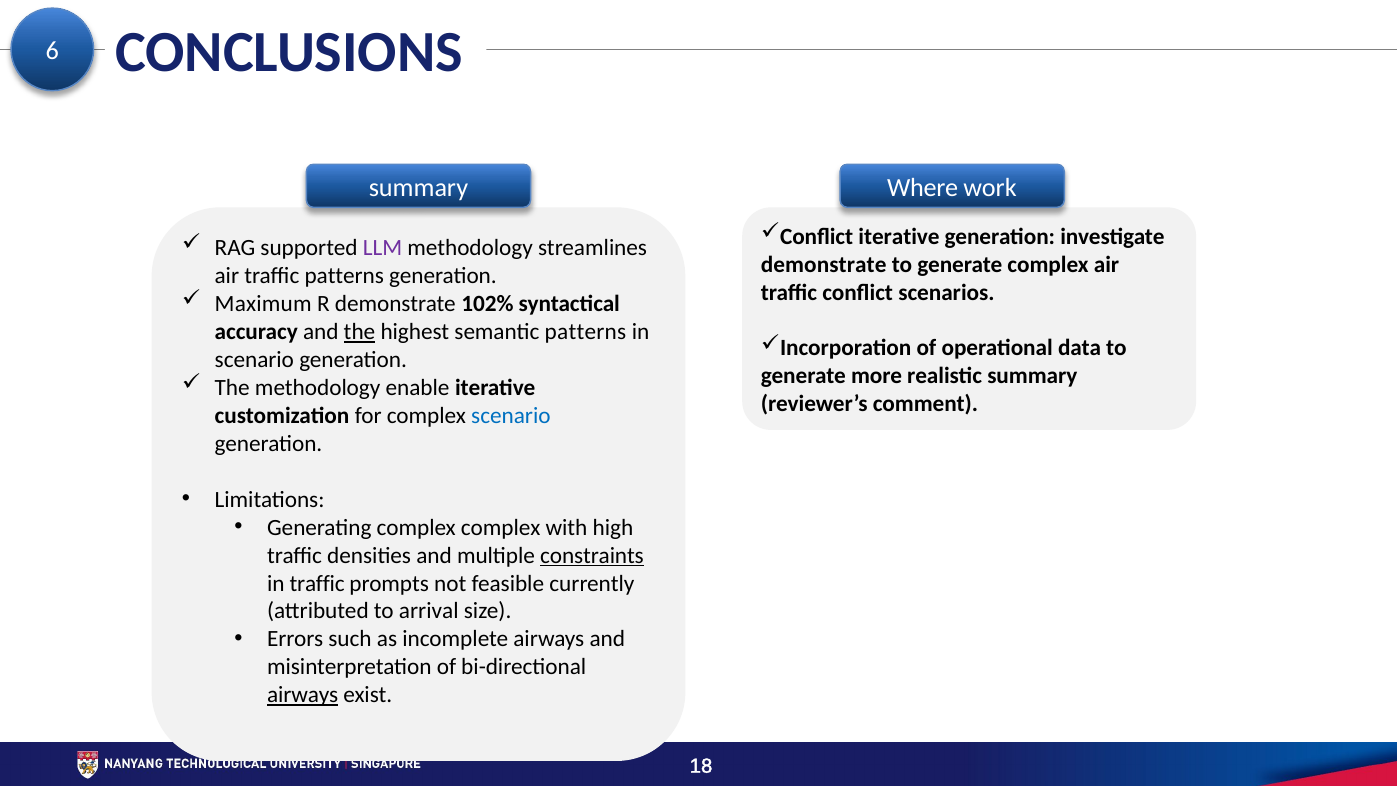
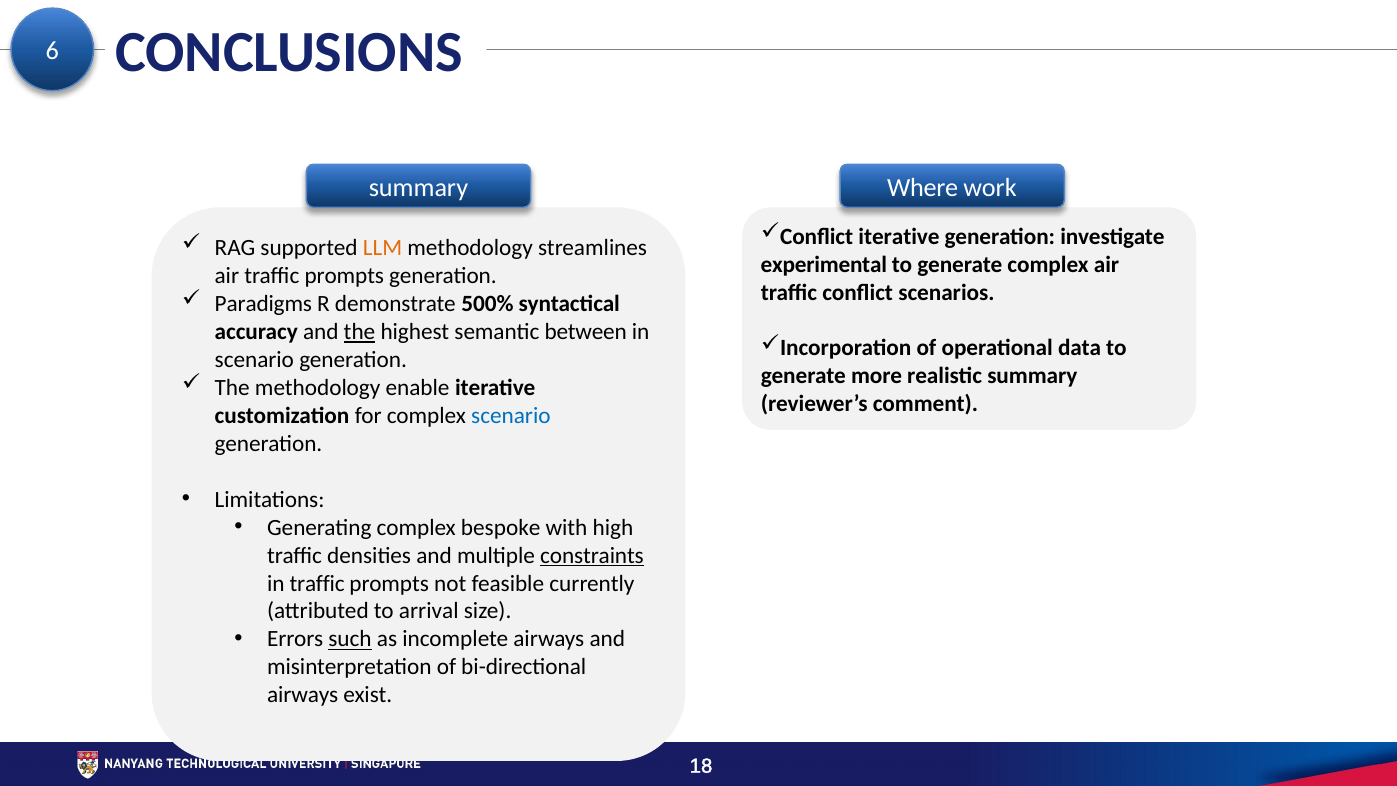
LLM colour: purple -> orange
demonstrate at (824, 264): demonstrate -> experimental
air traffic patterns: patterns -> prompts
Maximum: Maximum -> Paradigms
102%: 102% -> 500%
semantic patterns: patterns -> between
complex complex: complex -> bespoke
such underline: none -> present
airways at (303, 695) underline: present -> none
